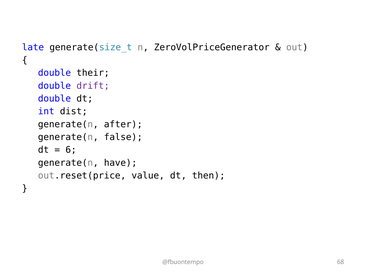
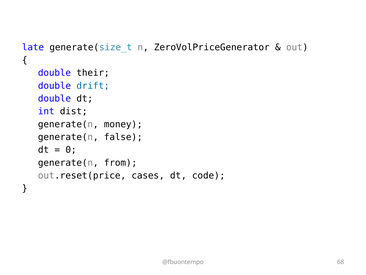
drift colour: purple -> blue
after: after -> money
6: 6 -> 0
have: have -> from
value: value -> cases
then: then -> code
